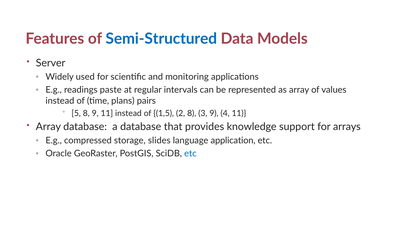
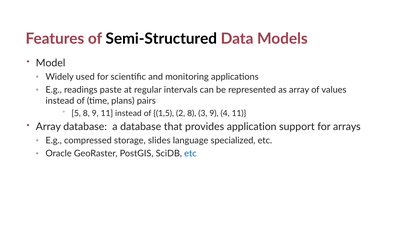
Semi-Structured colour: blue -> black
Server: Server -> Model
knowledge: knowledge -> application
application: application -> specialized
